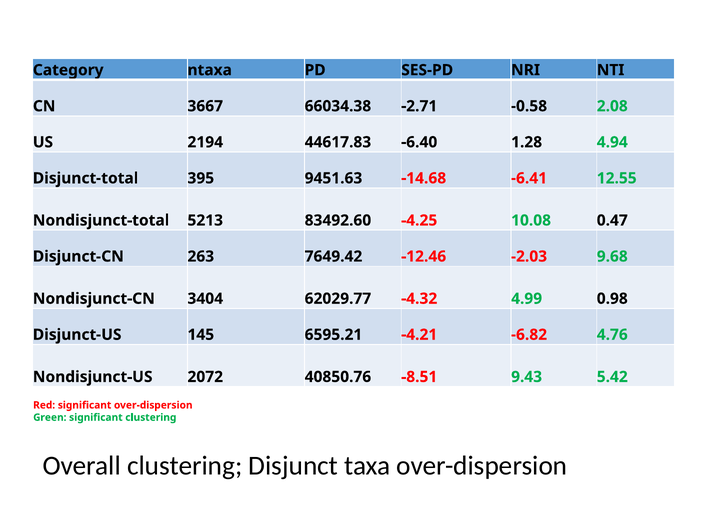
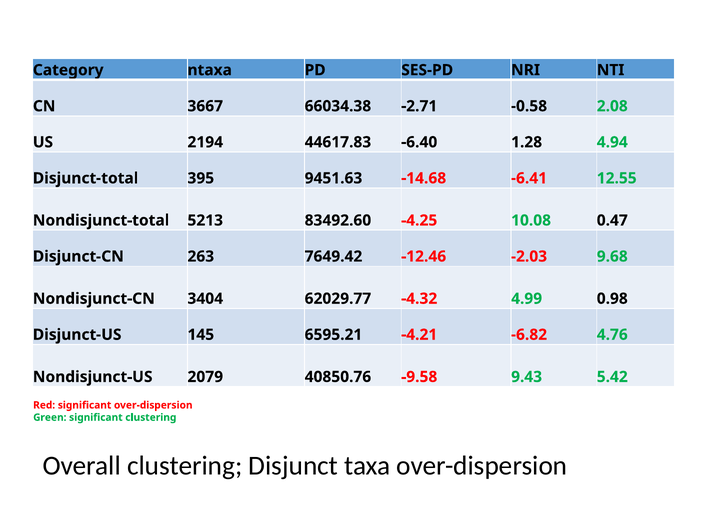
2072: 2072 -> 2079
-8.51: -8.51 -> -9.58
